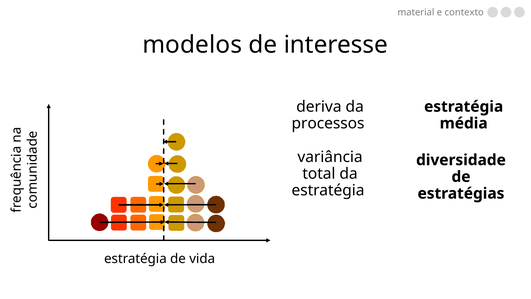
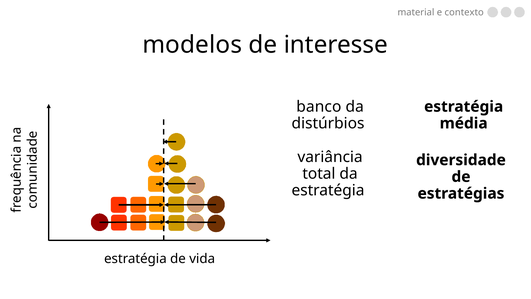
deriva: deriva -> banco
processos: processos -> distúrbios
